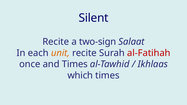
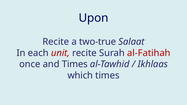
Silent: Silent -> Upon
two-sign: two-sign -> two-true
unit colour: orange -> red
